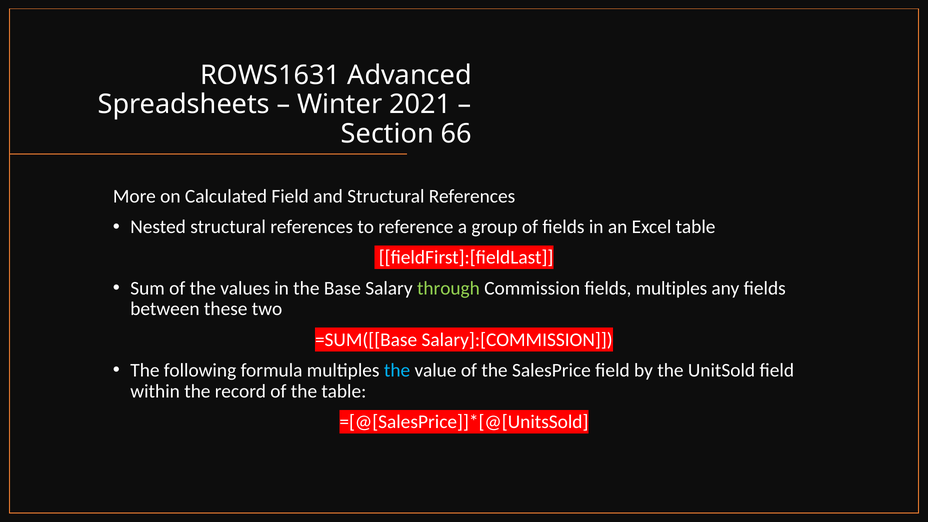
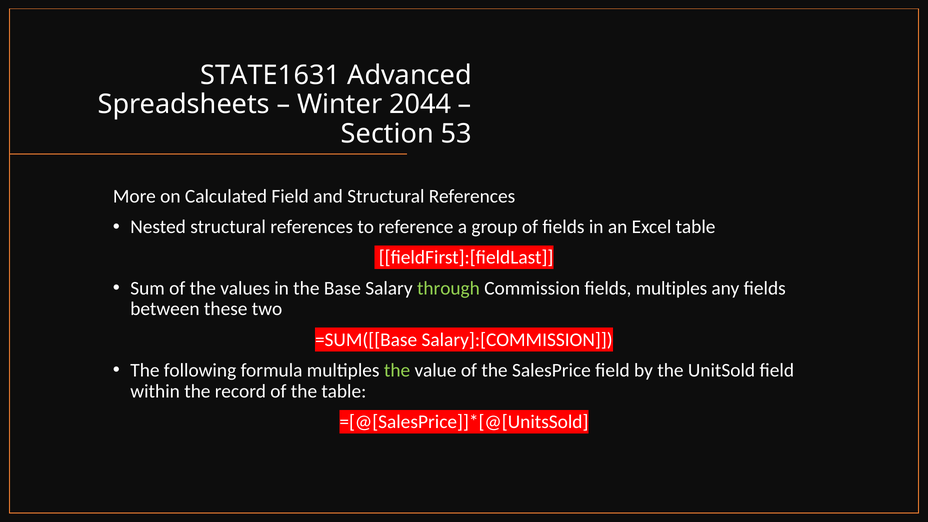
ROWS1631: ROWS1631 -> STATE1631
2021: 2021 -> 2044
66: 66 -> 53
the at (397, 370) colour: light blue -> light green
